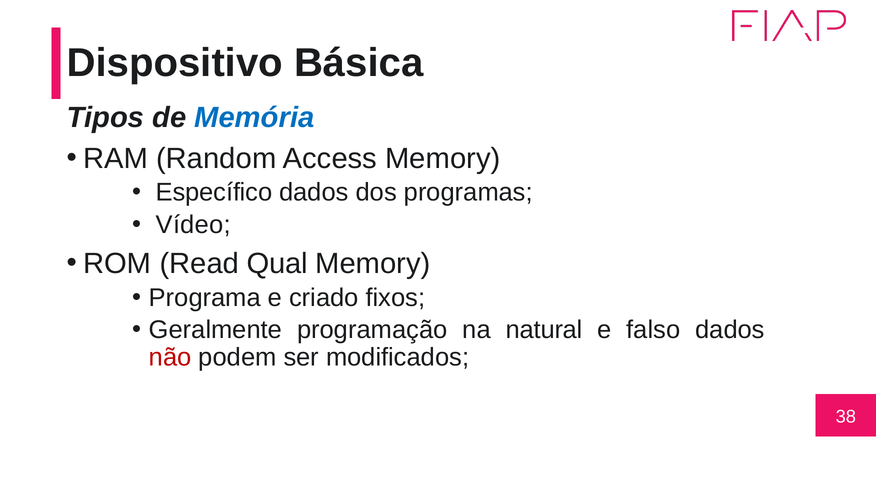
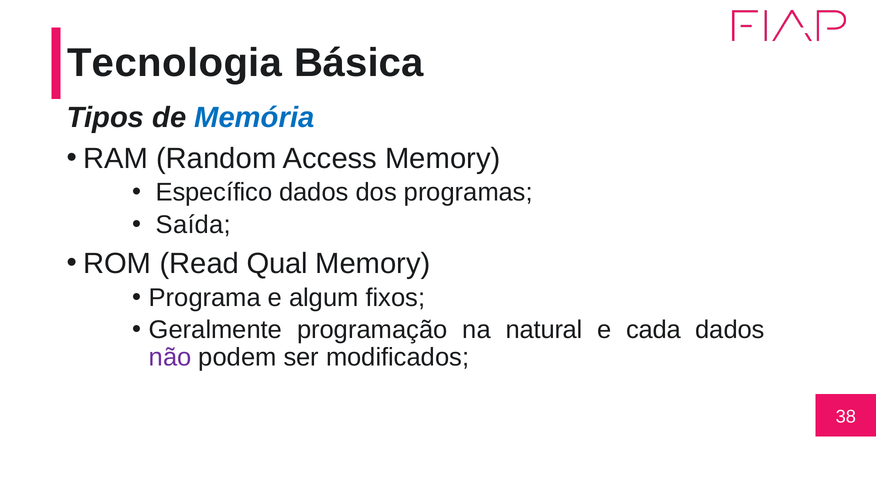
Dispositivo: Dispositivo -> Tecnologia
Vídeo: Vídeo -> Saída
criado: criado -> algum
falso: falso -> cada
não colour: red -> purple
